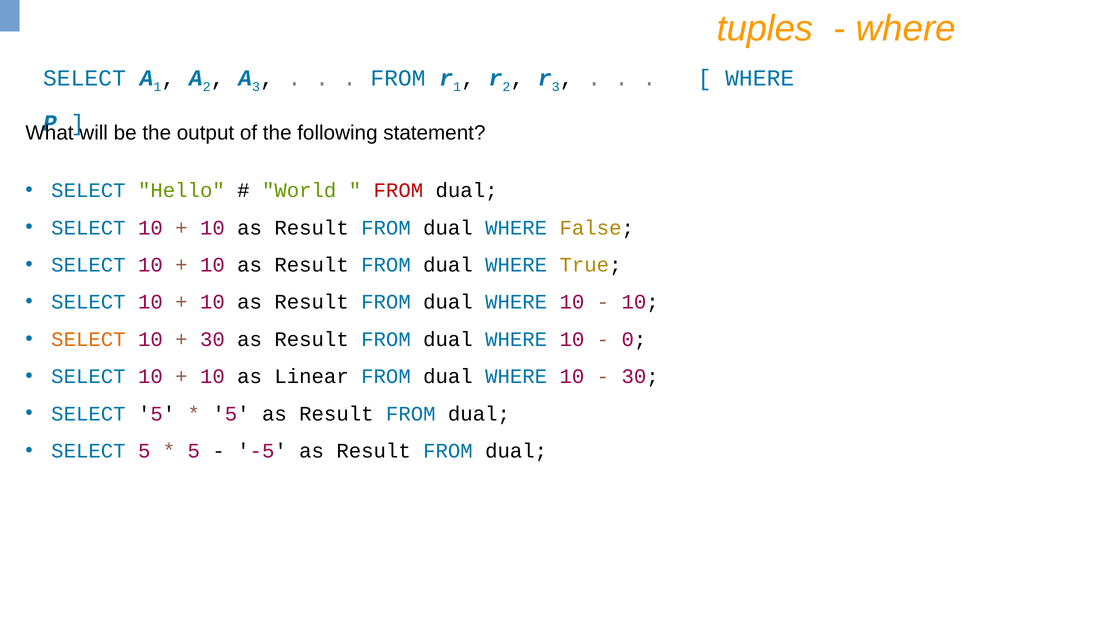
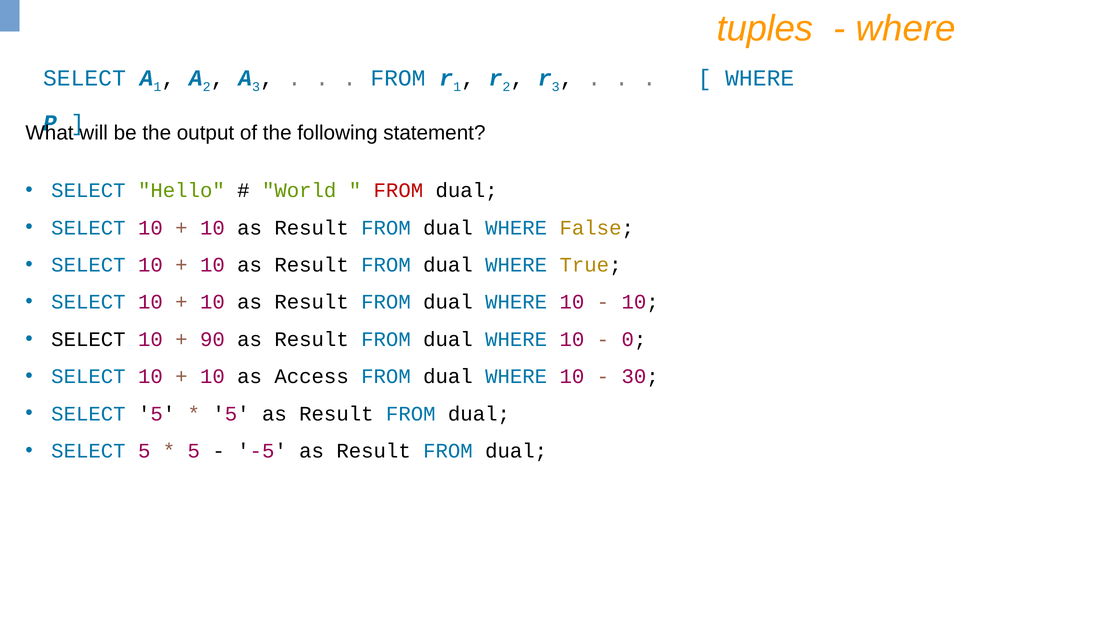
SELECT at (88, 339) colour: orange -> black
30 at (212, 339): 30 -> 90
Linear: Linear -> Access
